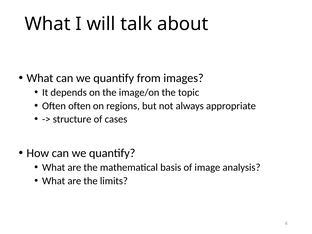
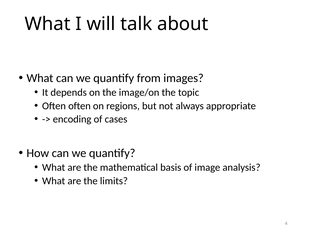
structure: structure -> encoding
